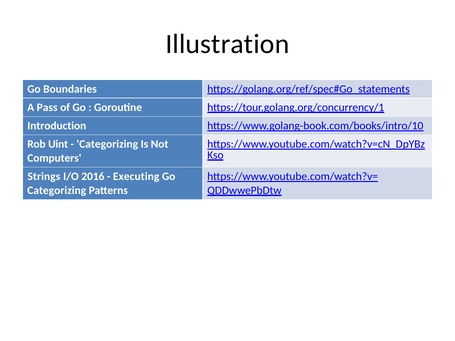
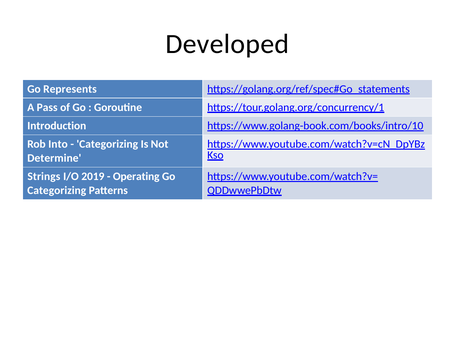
Illustration: Illustration -> Developed
Boundaries: Boundaries -> Represents
Uint: Uint -> Into
Computers: Computers -> Determine
2016: 2016 -> 2019
Executing: Executing -> Operating
